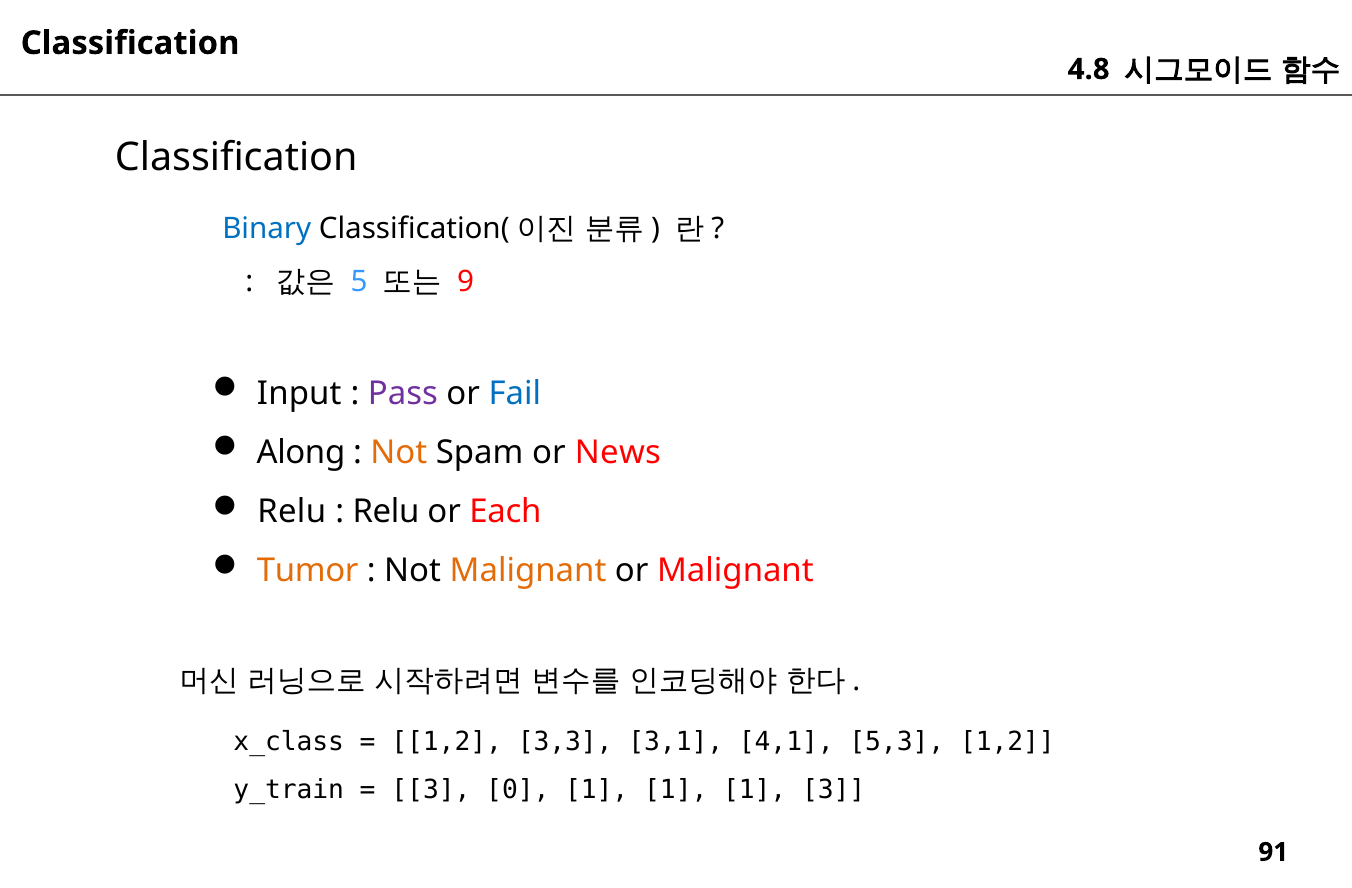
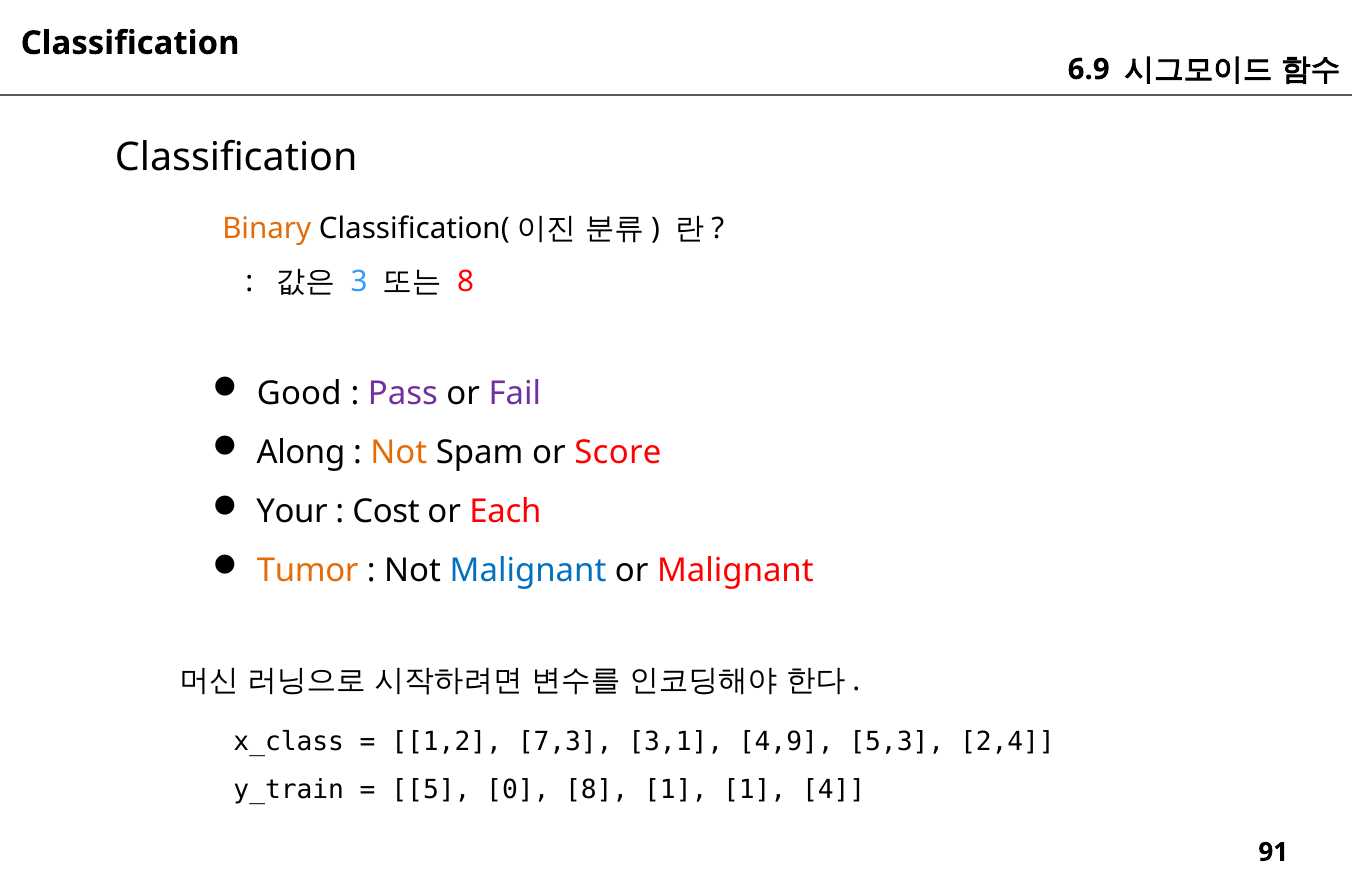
4.8: 4.8 -> 6.9
Binary colour: blue -> orange
5: 5 -> 3
9 at (466, 282): 9 -> 8
Input: Input -> Good
Fail colour: blue -> purple
News: News -> Score
Relu at (292, 512): Relu -> Your
Relu at (386, 512): Relu -> Cost
Malignant at (528, 571) colour: orange -> blue
3,3: 3,3 -> 7,3
4,1: 4,1 -> 4,9
5,3 1,2: 1,2 -> 2,4
3 at (431, 790): 3 -> 5
0 1: 1 -> 8
1 3: 3 -> 4
